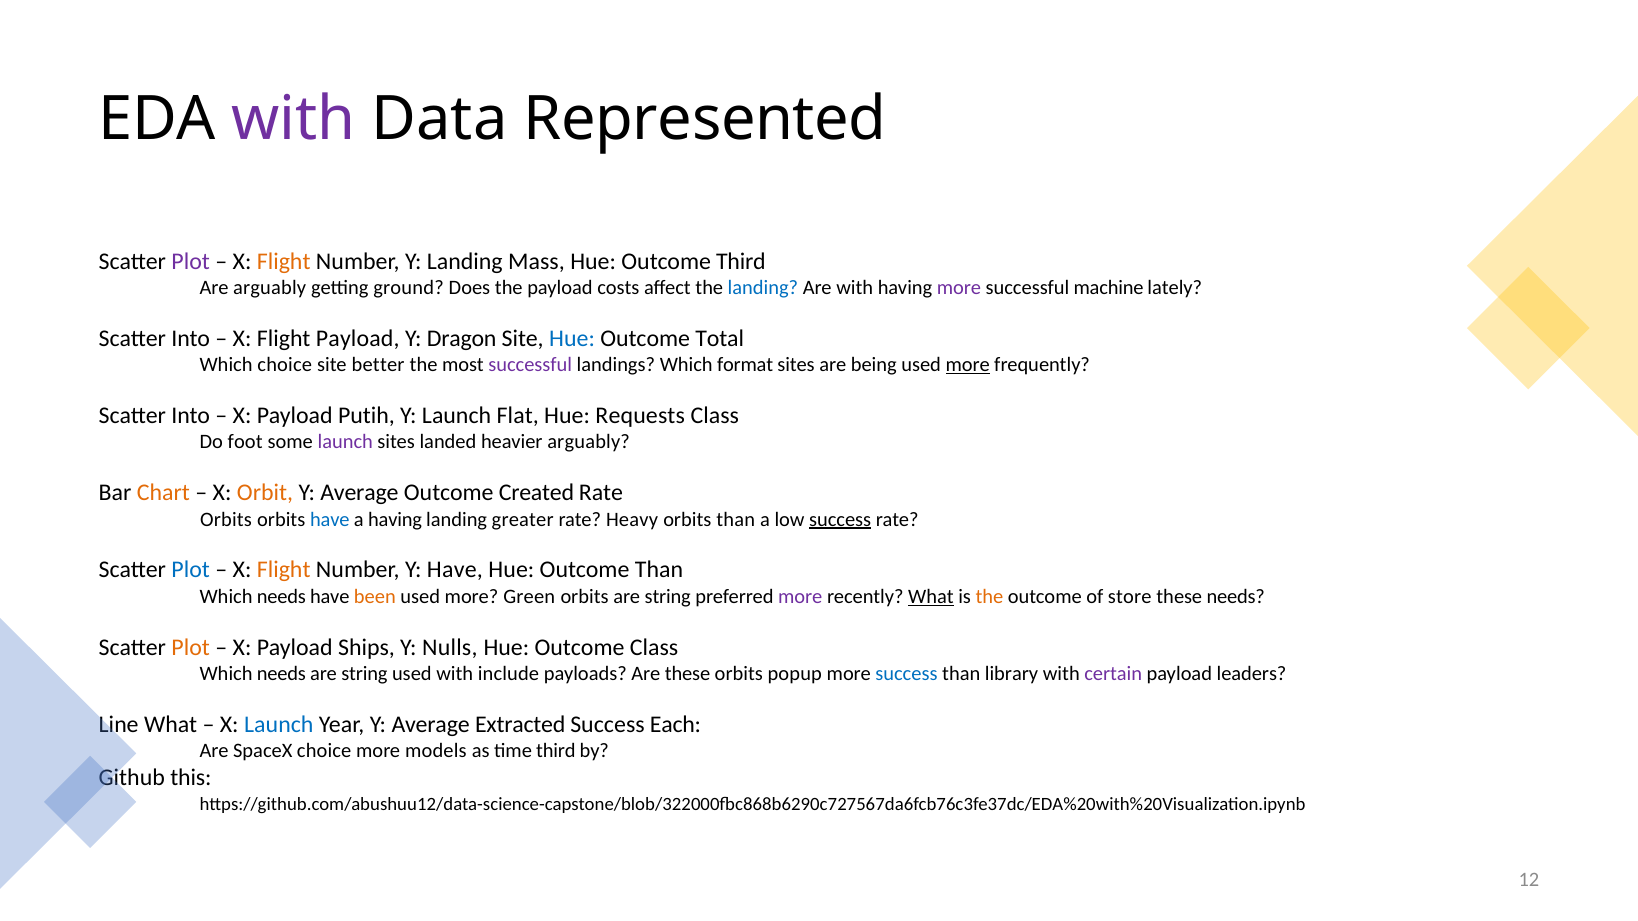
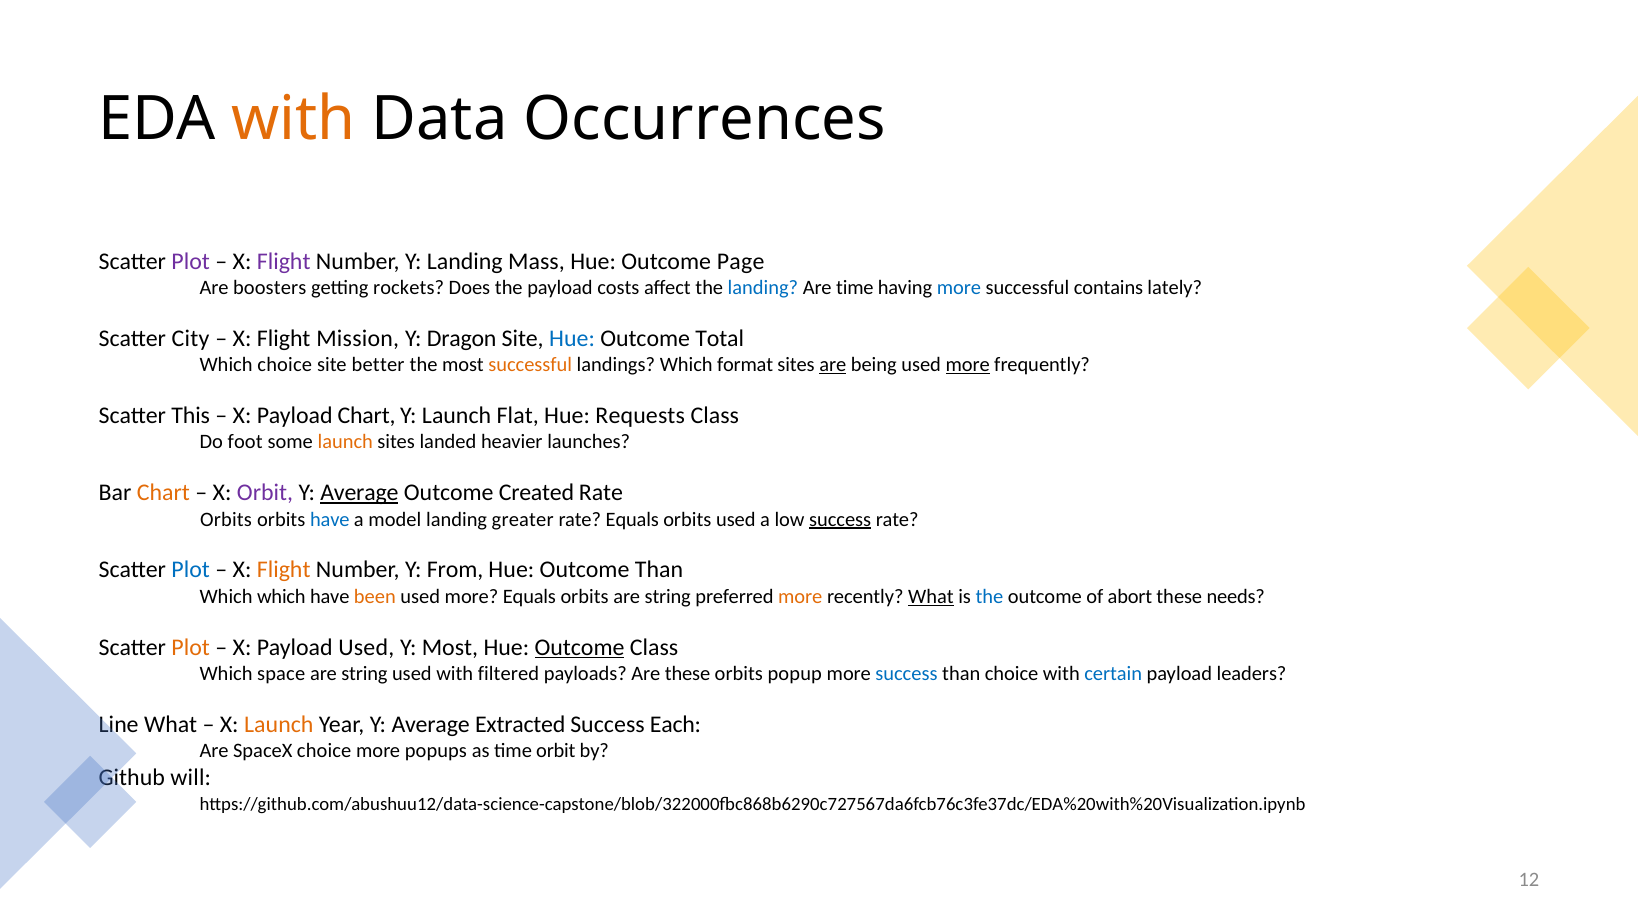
with at (294, 119) colour: purple -> orange
Represented: Represented -> Occurrences
Flight at (284, 262) colour: orange -> purple
Outcome Third: Third -> Page
Are arguably: arguably -> boosters
ground: ground -> rockets
Are with: with -> time
more at (959, 288) colour: purple -> blue
machine: machine -> contains
Into at (191, 339): Into -> City
Flight Payload: Payload -> Mission
successful at (530, 365) colour: purple -> orange
are at (833, 365) underline: none -> present
Into at (191, 416): Into -> This
Payload Putih: Putih -> Chart
launch at (345, 442) colour: purple -> orange
heavier arguably: arguably -> launches
Orbit at (265, 493) colour: orange -> purple
Average at (359, 493) underline: none -> present
a having: having -> model
rate Heavy: Heavy -> Equals
orbits than: than -> used
Y Have: Have -> From
needs at (281, 597): needs -> which
more Green: Green -> Equals
more at (800, 597) colour: purple -> orange
the at (989, 597) colour: orange -> blue
store: store -> abort
Payload Ships: Ships -> Used
Y Nulls: Nulls -> Most
Outcome at (580, 647) underline: none -> present
needs at (281, 674): needs -> space
include: include -> filtered
than library: library -> choice
certain colour: purple -> blue
Launch at (279, 725) colour: blue -> orange
models: models -> popups
time third: third -> orbit
this: this -> will
